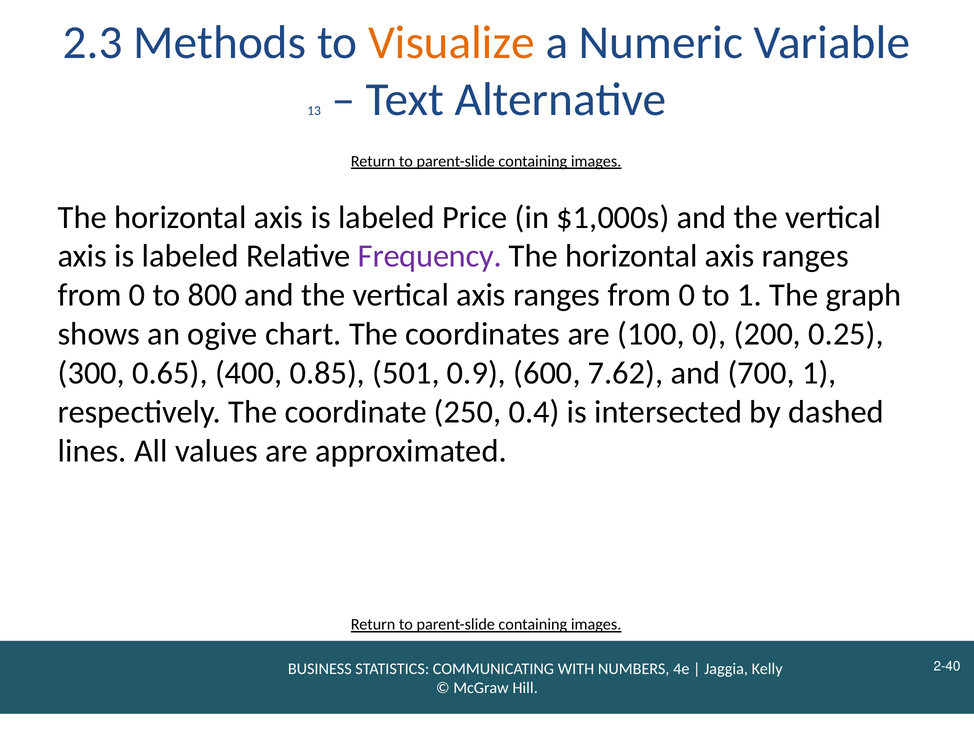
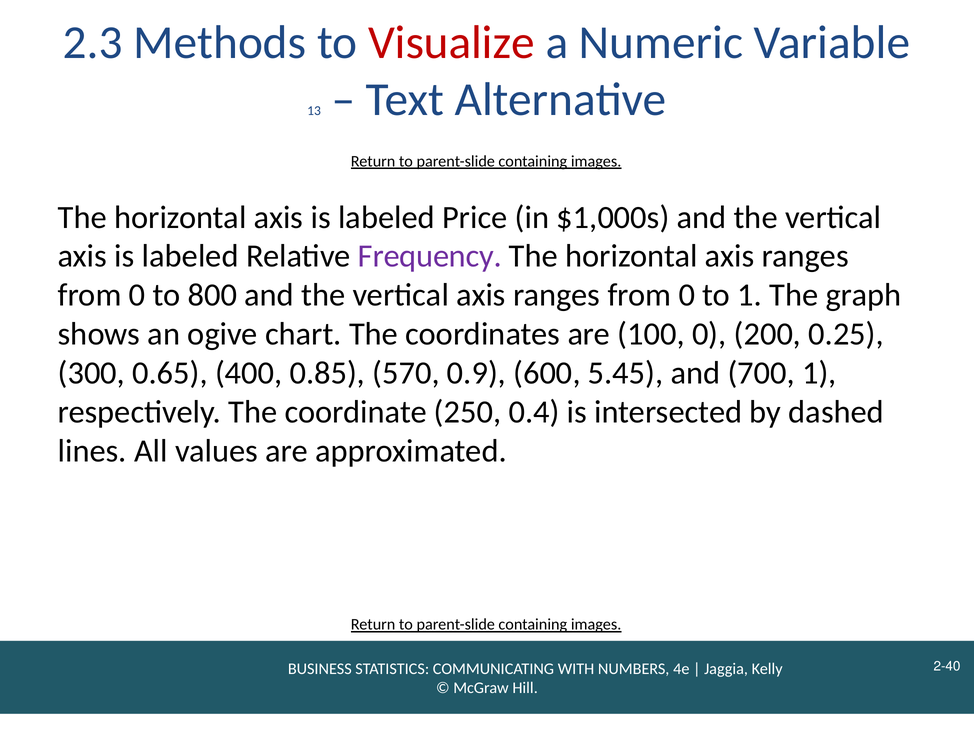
Visualize colour: orange -> red
501: 501 -> 570
7.62: 7.62 -> 5.45
